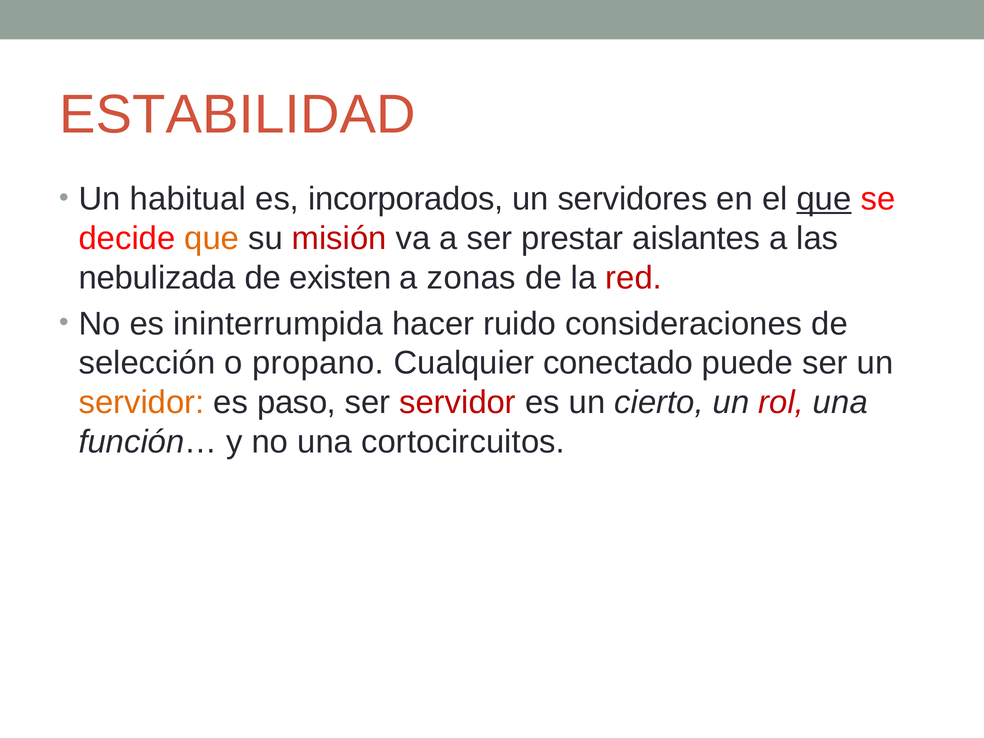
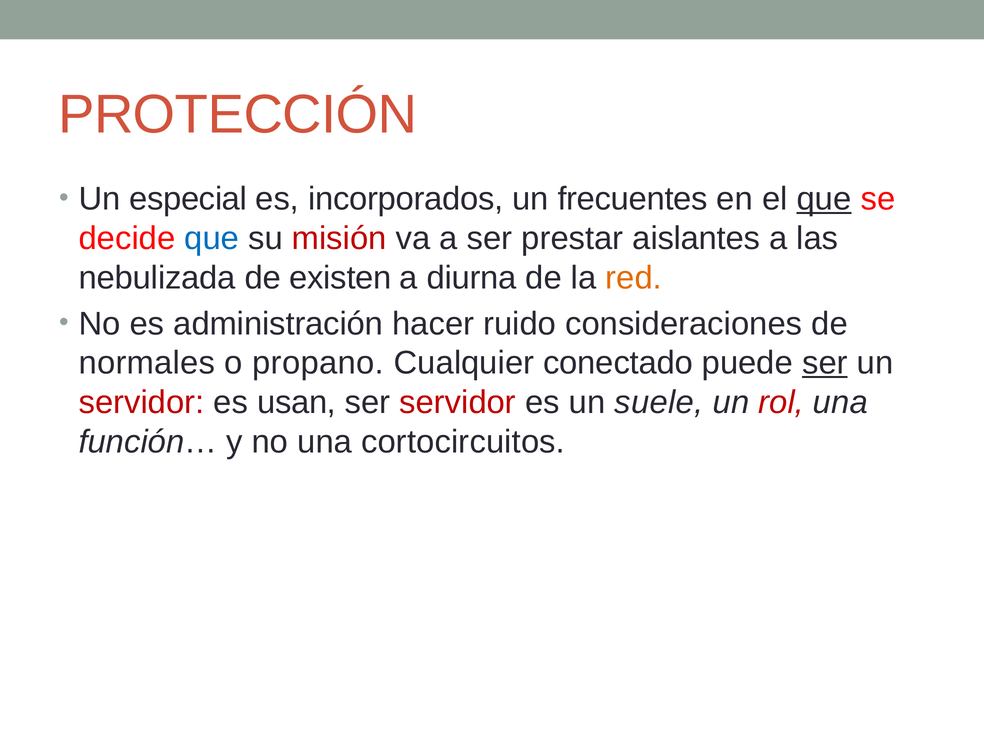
ESTABILIDAD: ESTABILIDAD -> PROTECCIÓN
habitual: habitual -> especial
servidores: servidores -> frecuentes
que at (212, 238) colour: orange -> blue
zonas: zonas -> diurna
red colour: red -> orange
ininterrumpida: ininterrumpida -> administración
selección: selección -> normales
ser at (825, 363) underline: none -> present
servidor at (142, 402) colour: orange -> red
paso: paso -> usan
cierto: cierto -> suele
